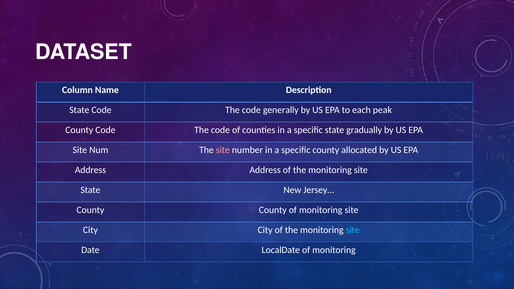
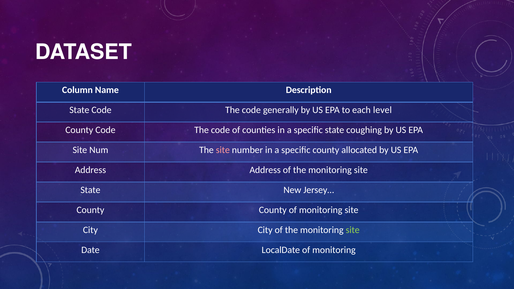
peak: peak -> level
gradually: gradually -> coughing
site at (353, 230) colour: light blue -> light green
